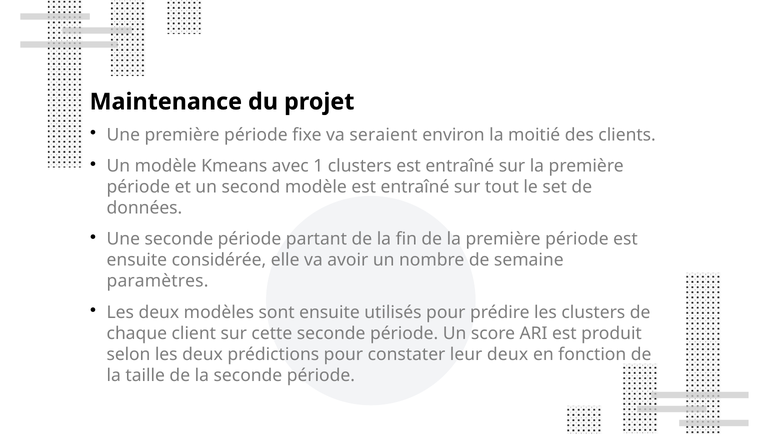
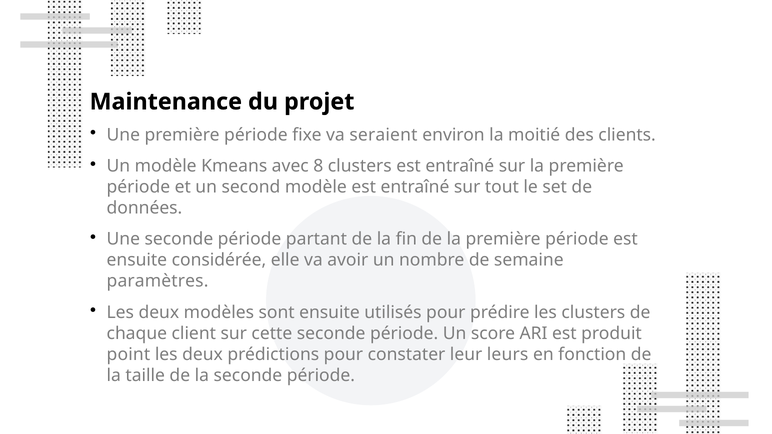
1: 1 -> 8
selon: selon -> point
leur deux: deux -> leurs
